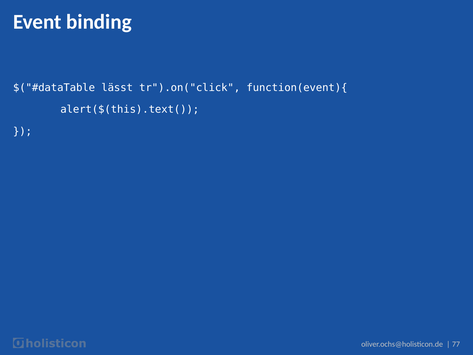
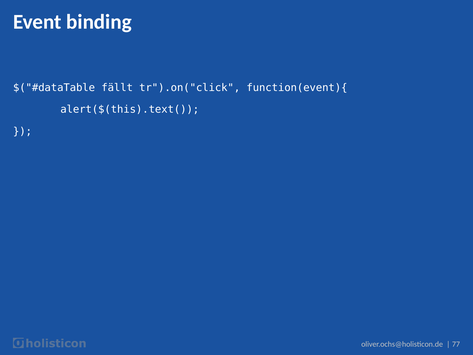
lässt: lässt -> fällt
